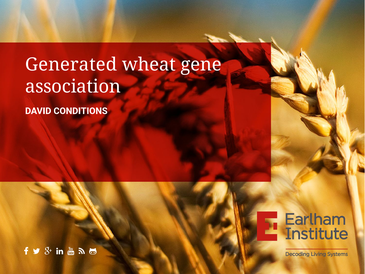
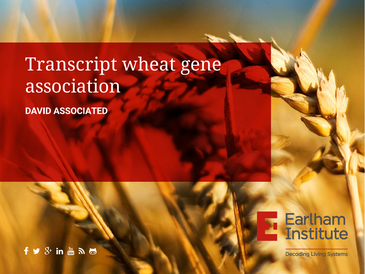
Generated: Generated -> Transcript
CONDITIONS: CONDITIONS -> ASSOCIATED
